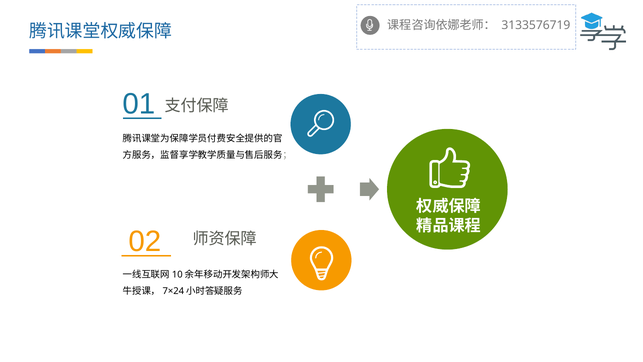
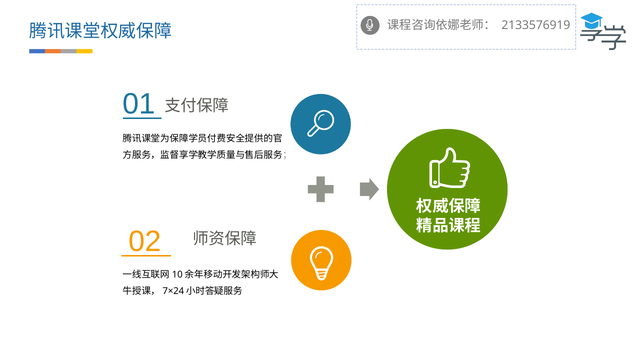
3133576719: 3133576719 -> 2133576919
